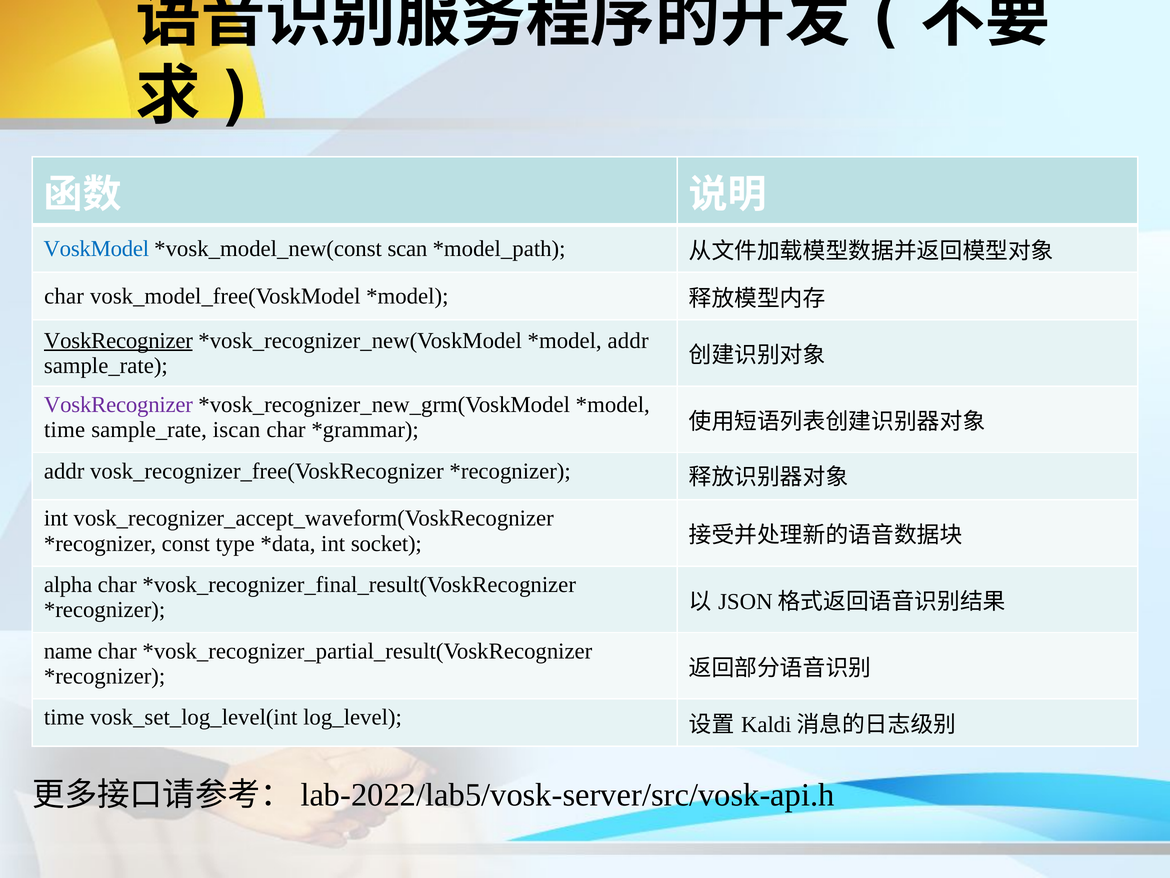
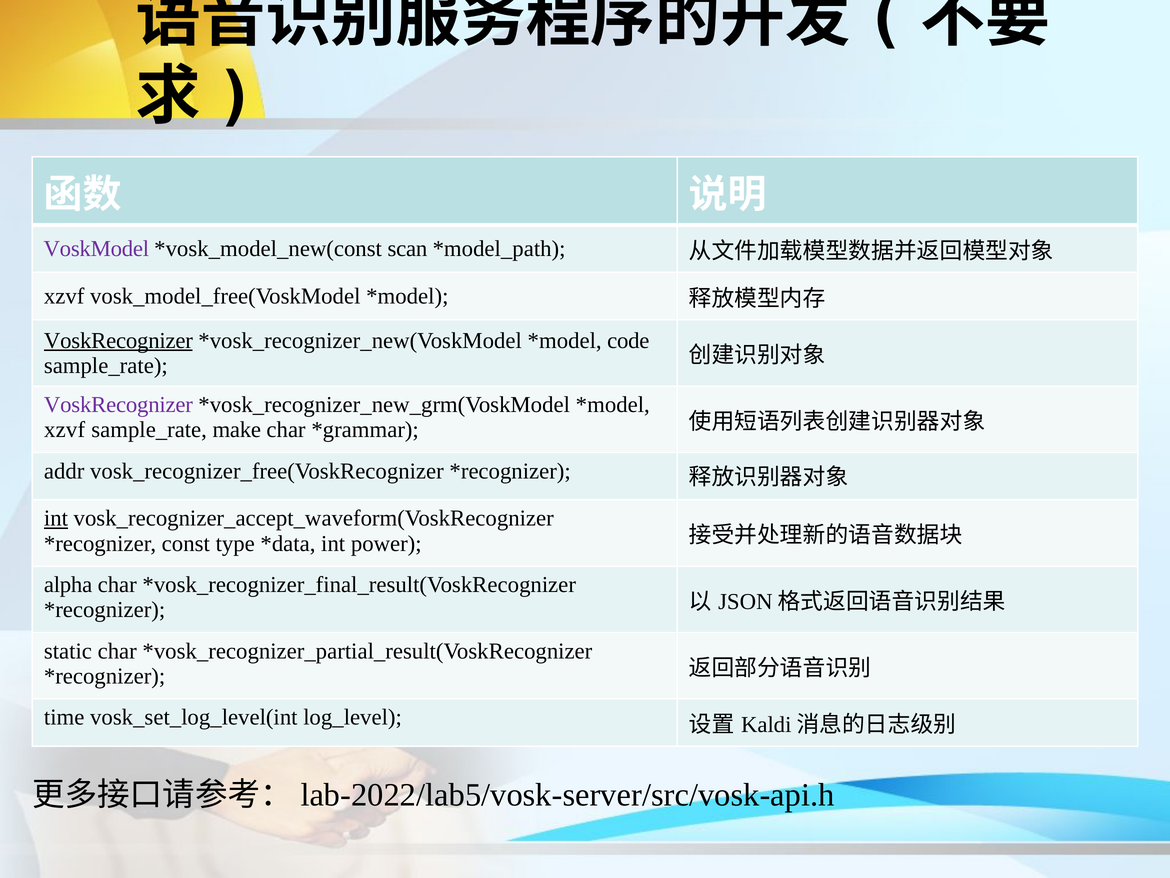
VoskModel colour: blue -> purple
char at (64, 296): char -> xzvf
addr at (628, 340): addr -> code
time at (65, 430): time -> xzvf
iscan: iscan -> make
int at (56, 518) underline: none -> present
socket: socket -> power
name: name -> static
